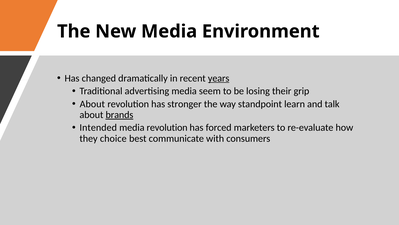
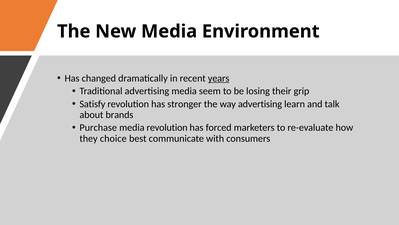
About at (92, 104): About -> Satisfy
way standpoint: standpoint -> advertising
brands underline: present -> none
Intended: Intended -> Purchase
